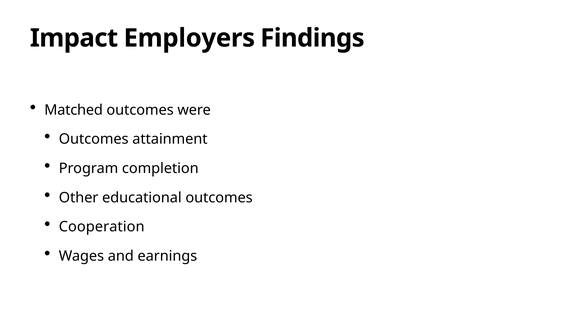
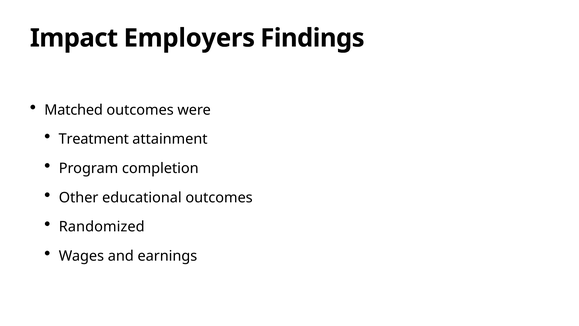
Outcomes at (94, 139): Outcomes -> Treatment
Cooperation: Cooperation -> Randomized
